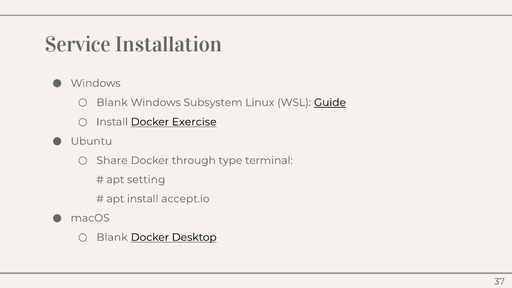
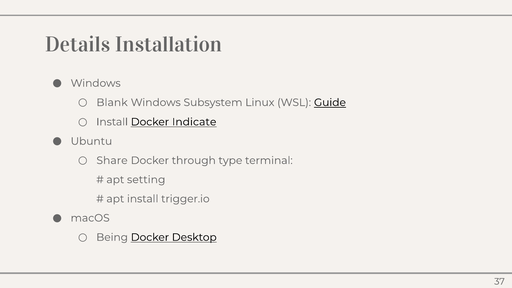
Service: Service -> Details
Exercise: Exercise -> Indicate
accept.io: accept.io -> trigger.io
Blank at (112, 237): Blank -> Being
